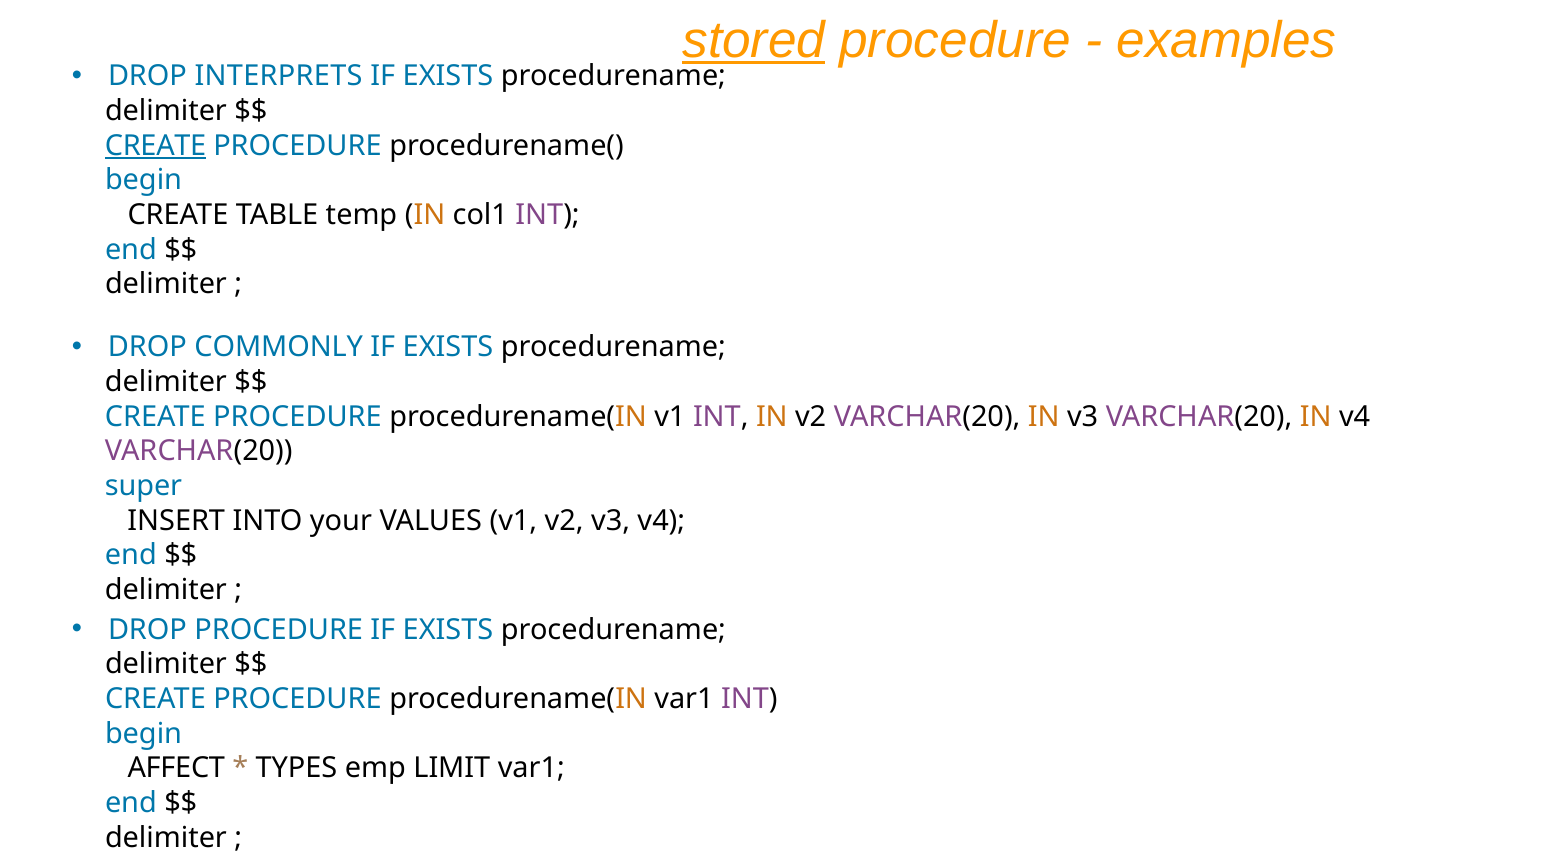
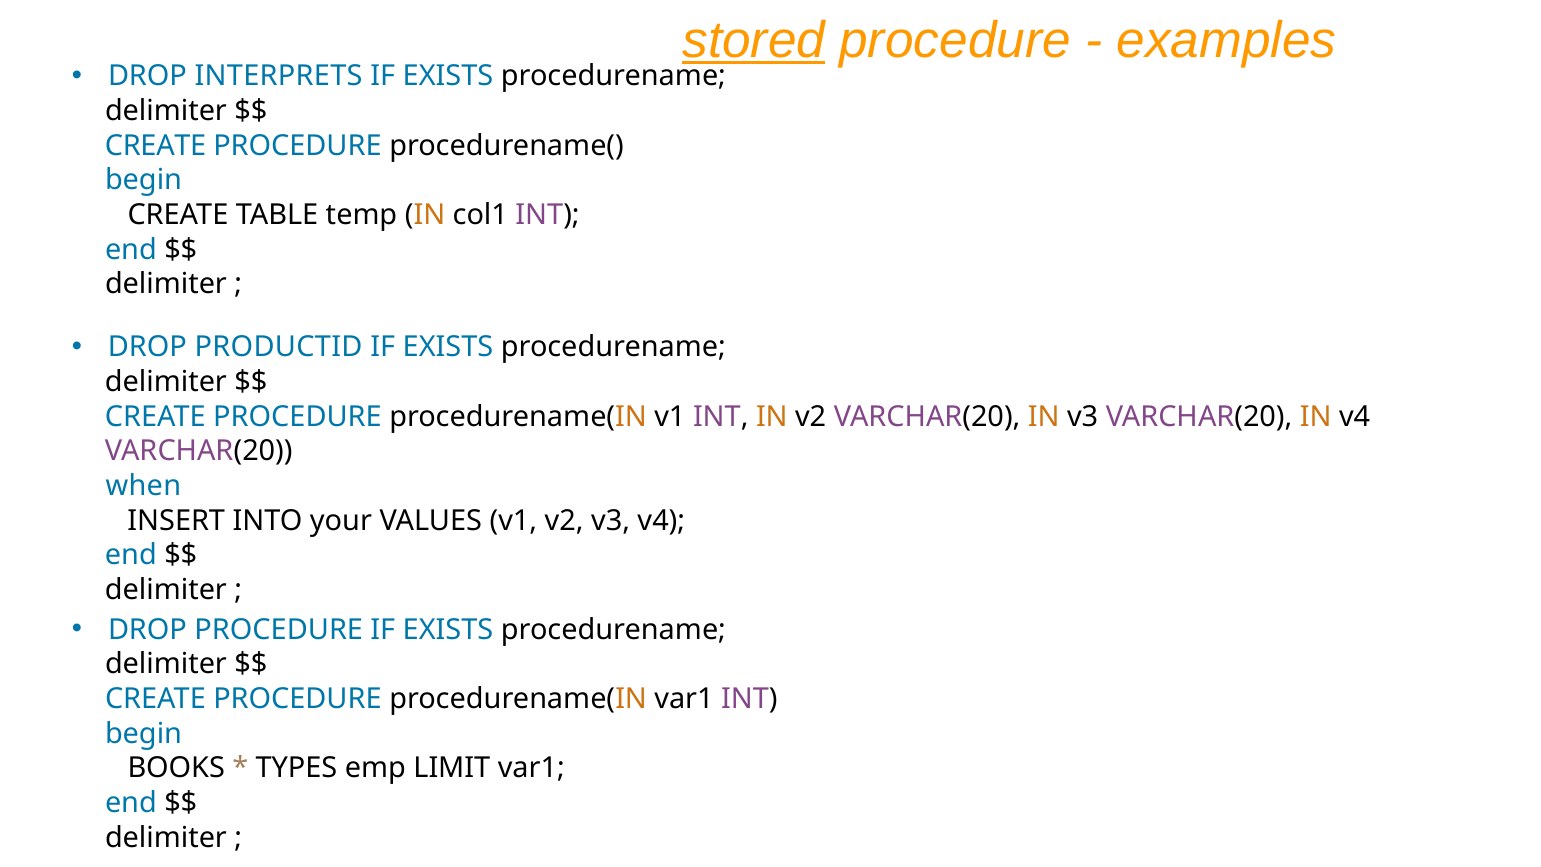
CREATE at (156, 145) underline: present -> none
COMMONLY: COMMONLY -> PRODUCTID
super: super -> when
AFFECT: AFFECT -> BOOKS
